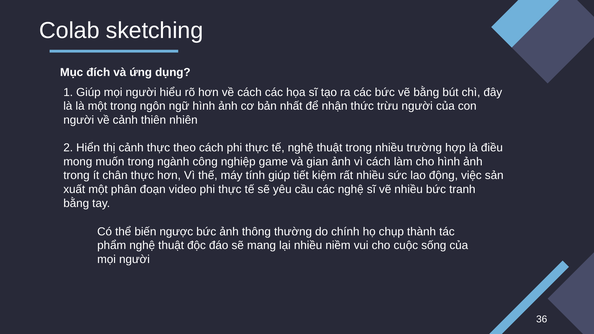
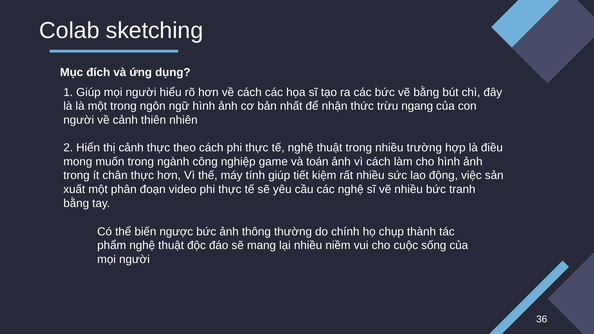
trừu người: người -> ngang
gian: gian -> toán
